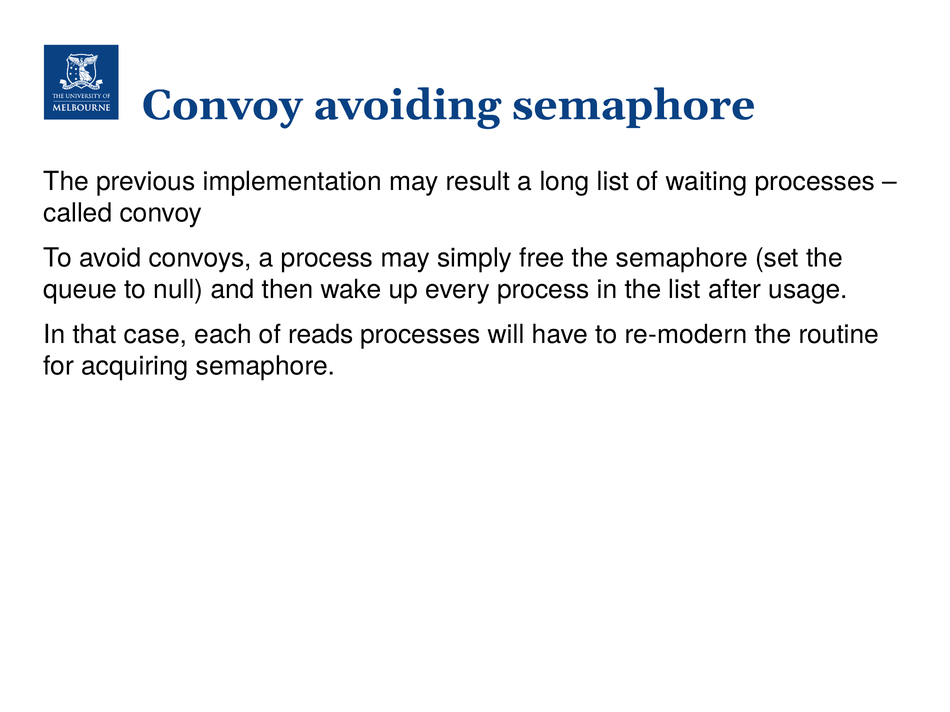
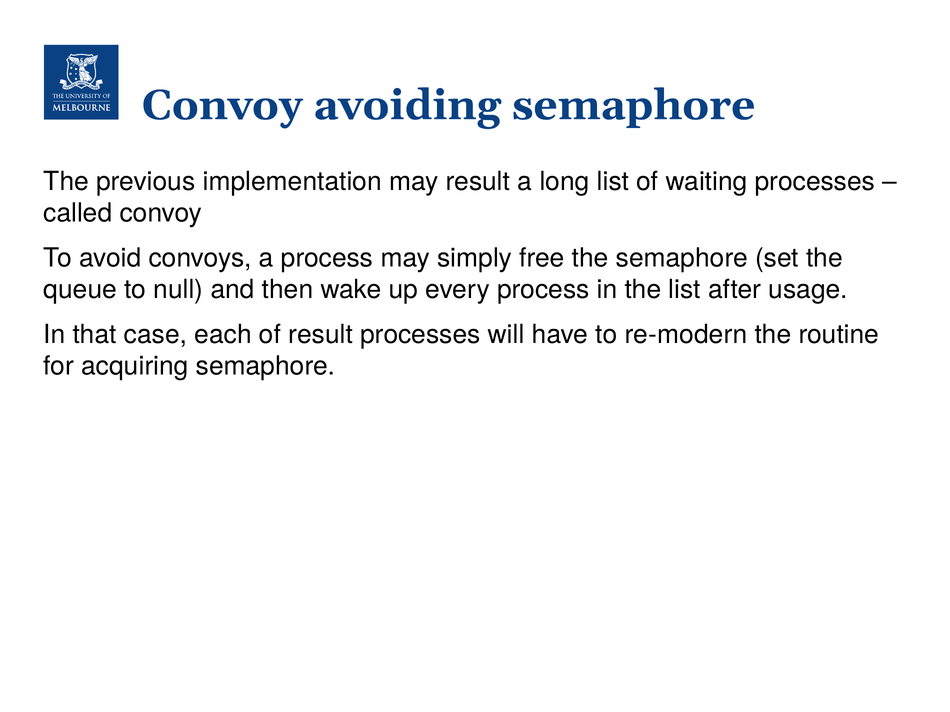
of reads: reads -> result
